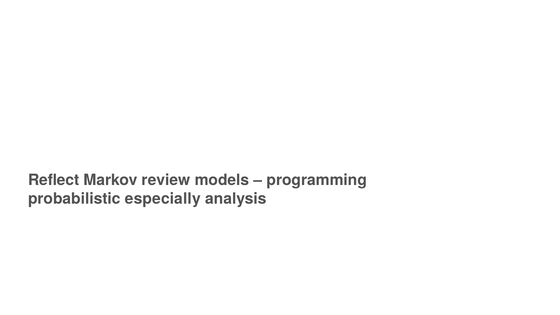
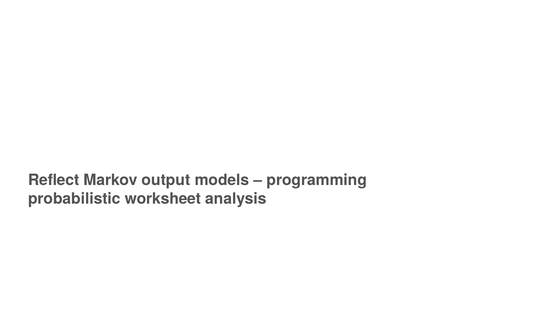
review: review -> output
especially: especially -> worksheet
